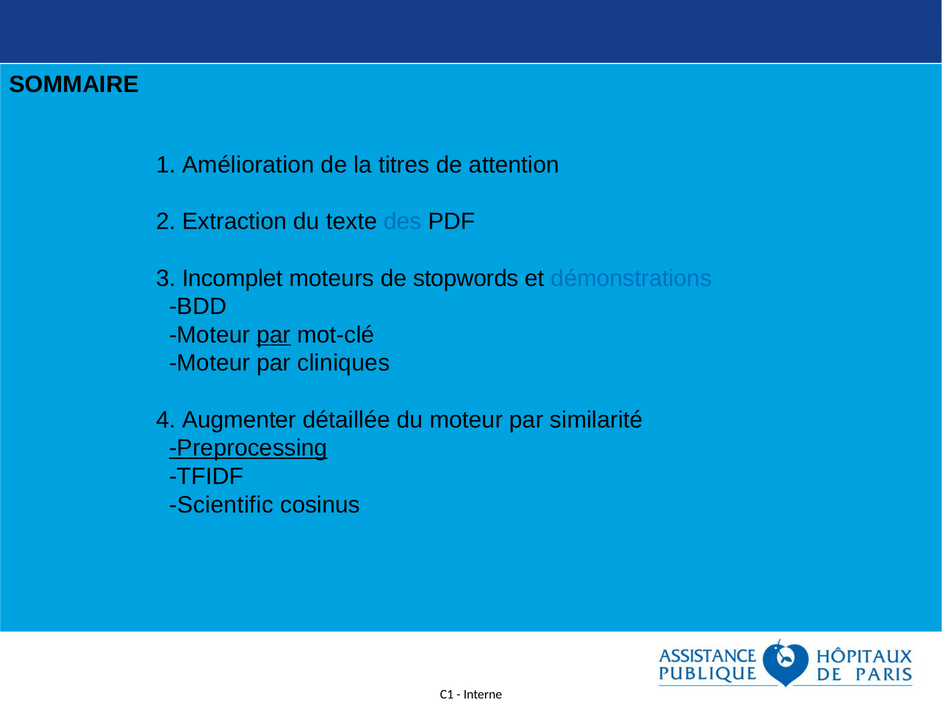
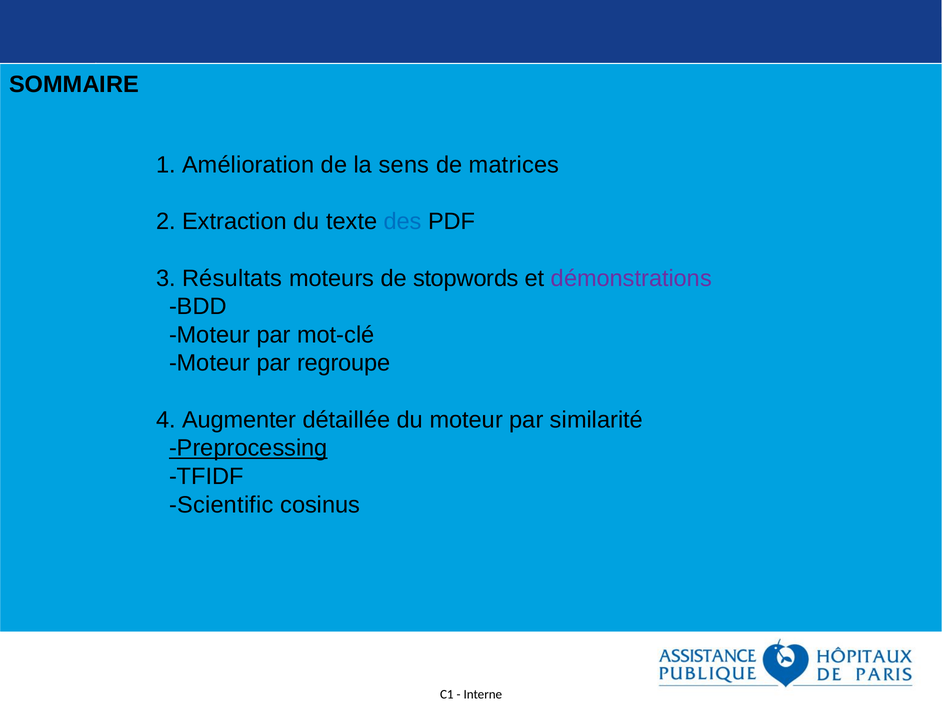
titres: titres -> sens
attention: attention -> matrices
Incomplet: Incomplet -> Résultats
démonstrations colour: blue -> purple
par at (274, 335) underline: present -> none
cliniques: cliniques -> regroupe
